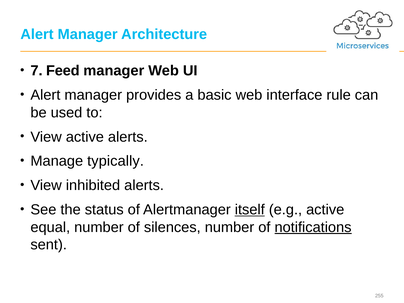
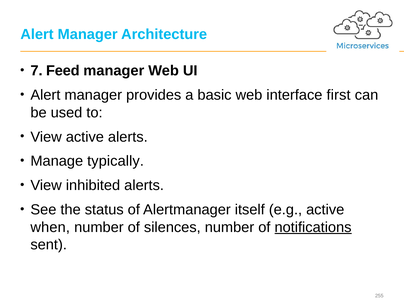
rule: rule -> first
itself underline: present -> none
equal: equal -> when
